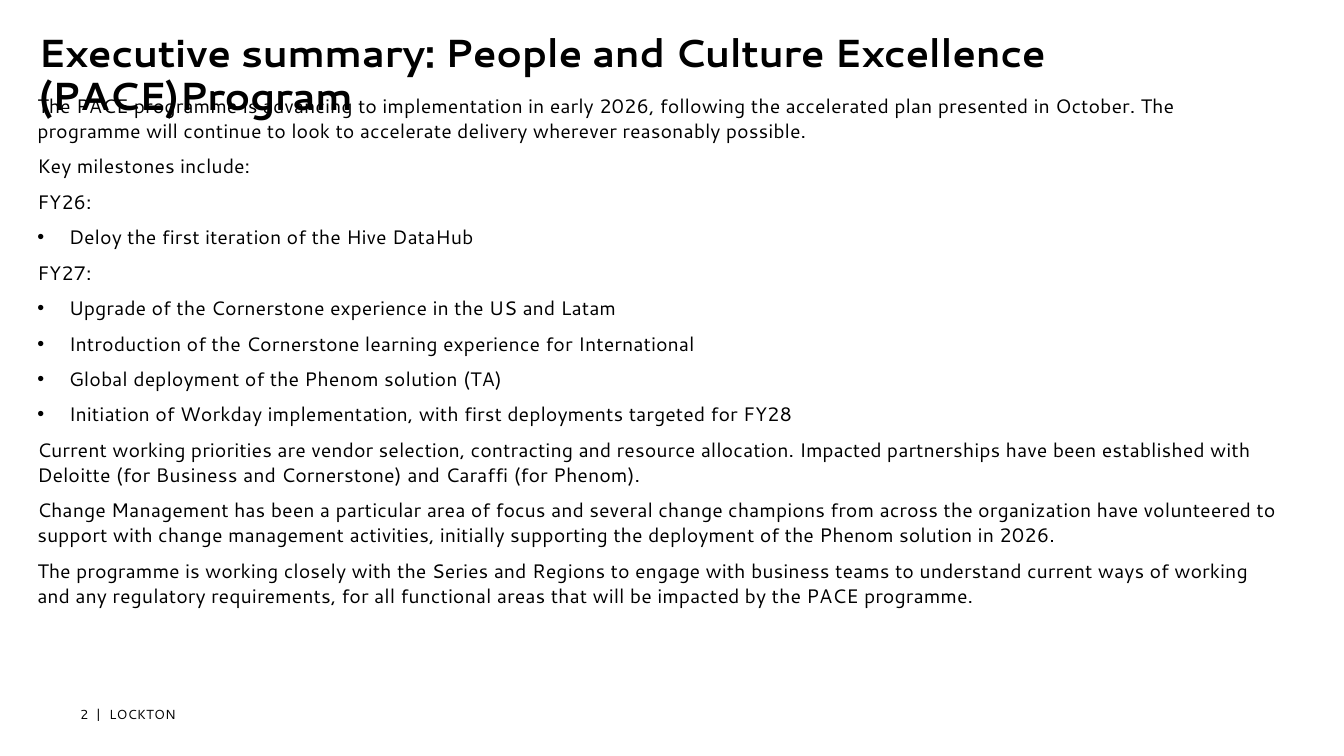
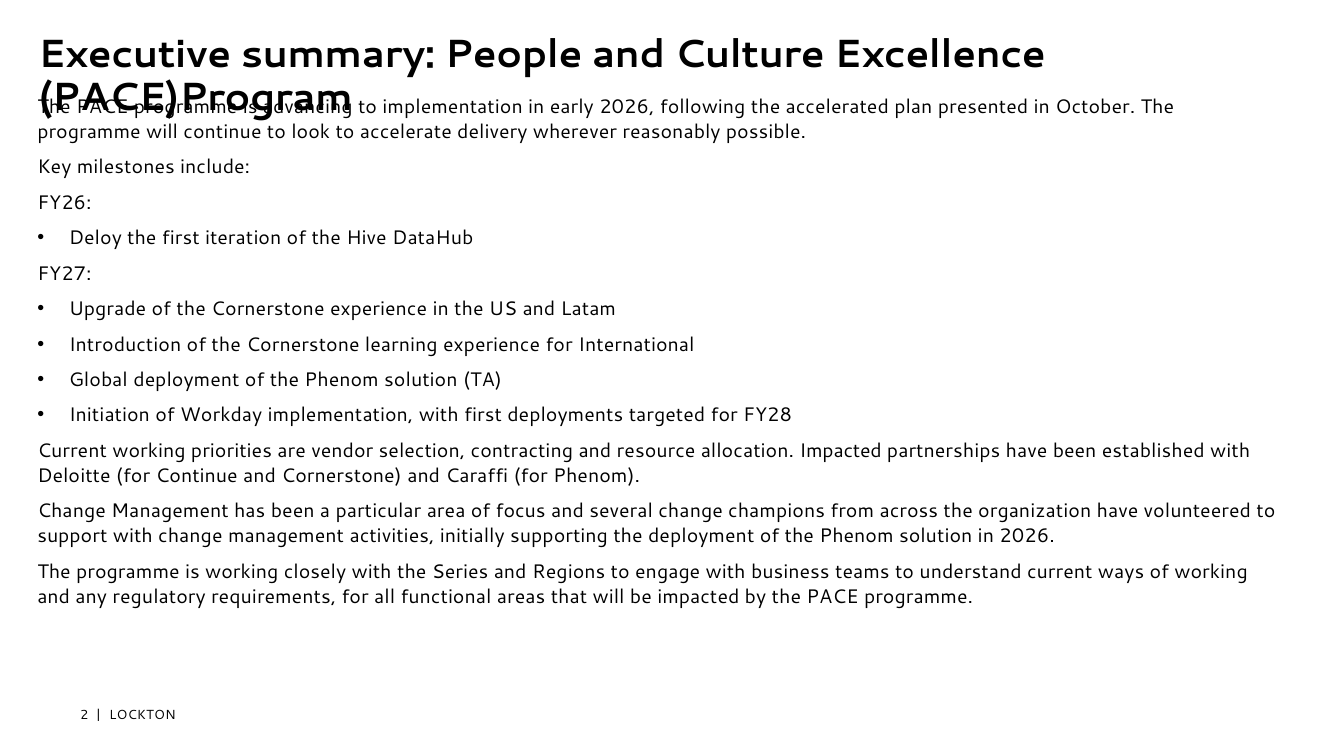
for Business: Business -> Continue
